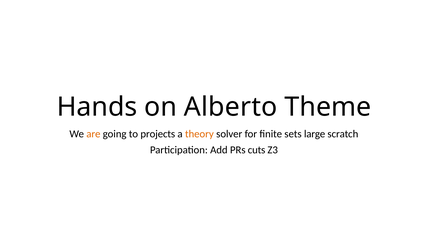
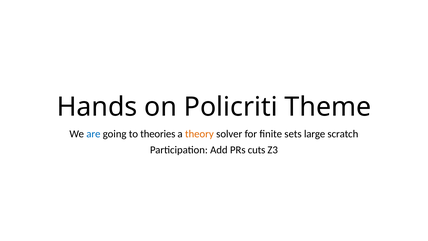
Alberto: Alberto -> Policriti
are colour: orange -> blue
projects: projects -> theories
